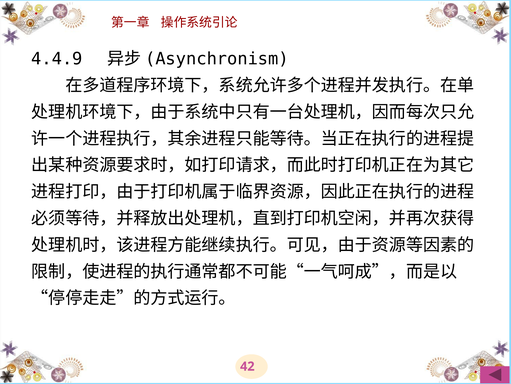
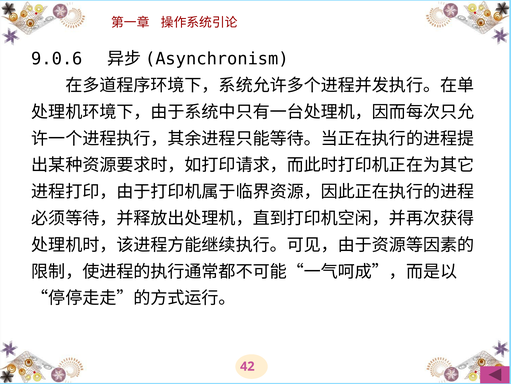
4.4.9: 4.4.9 -> 9.0.6
